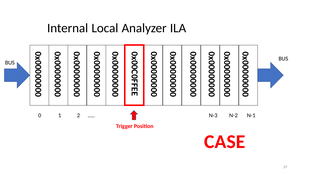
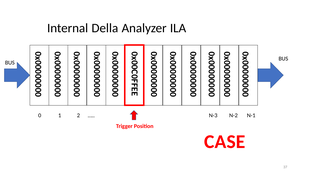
Local: Local -> Della
